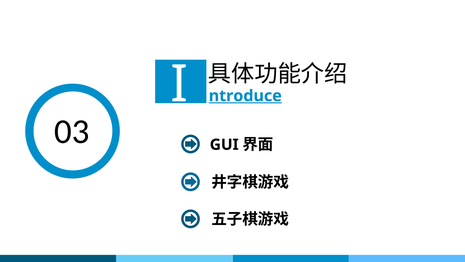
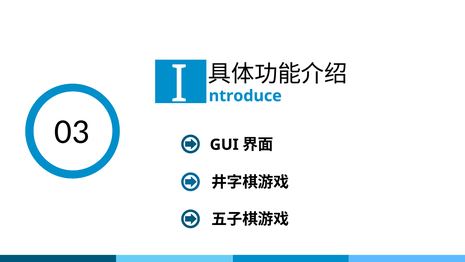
ntroduce underline: present -> none
